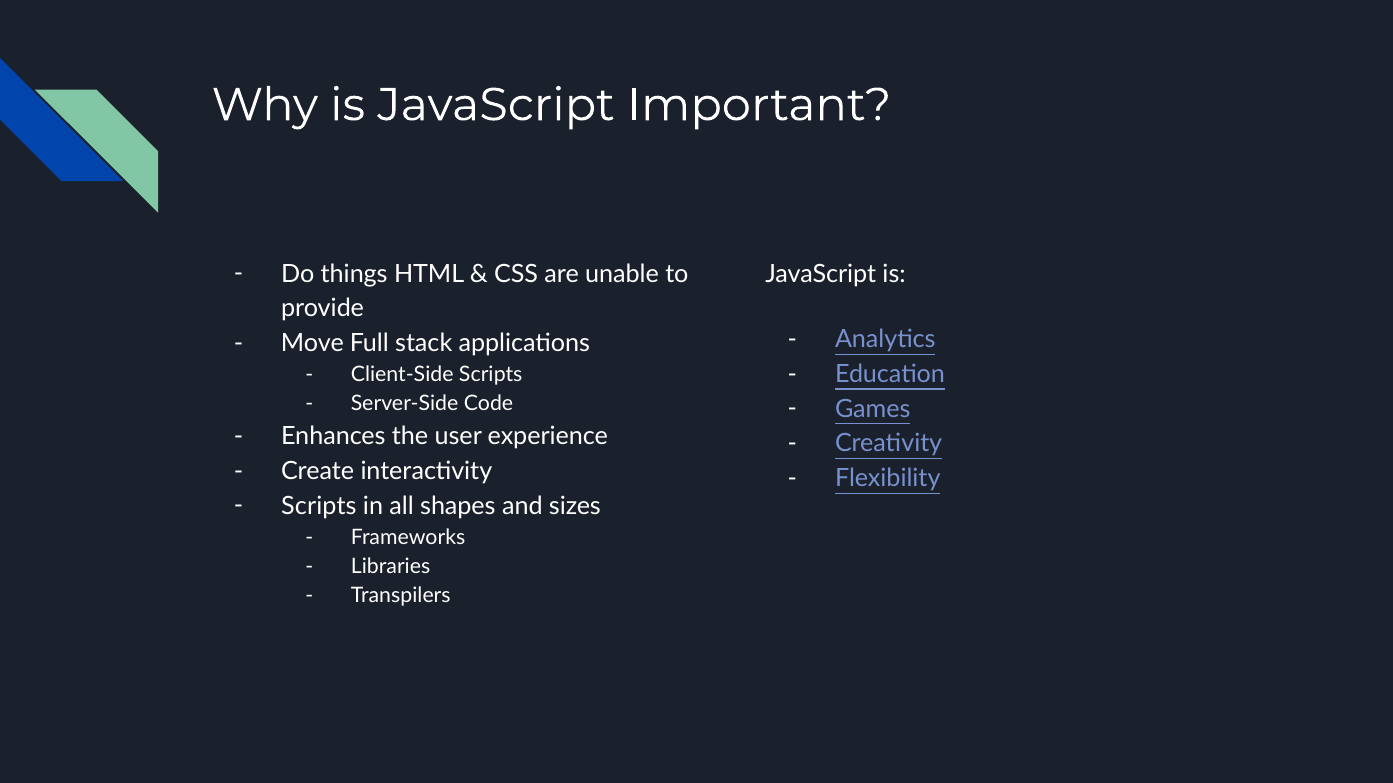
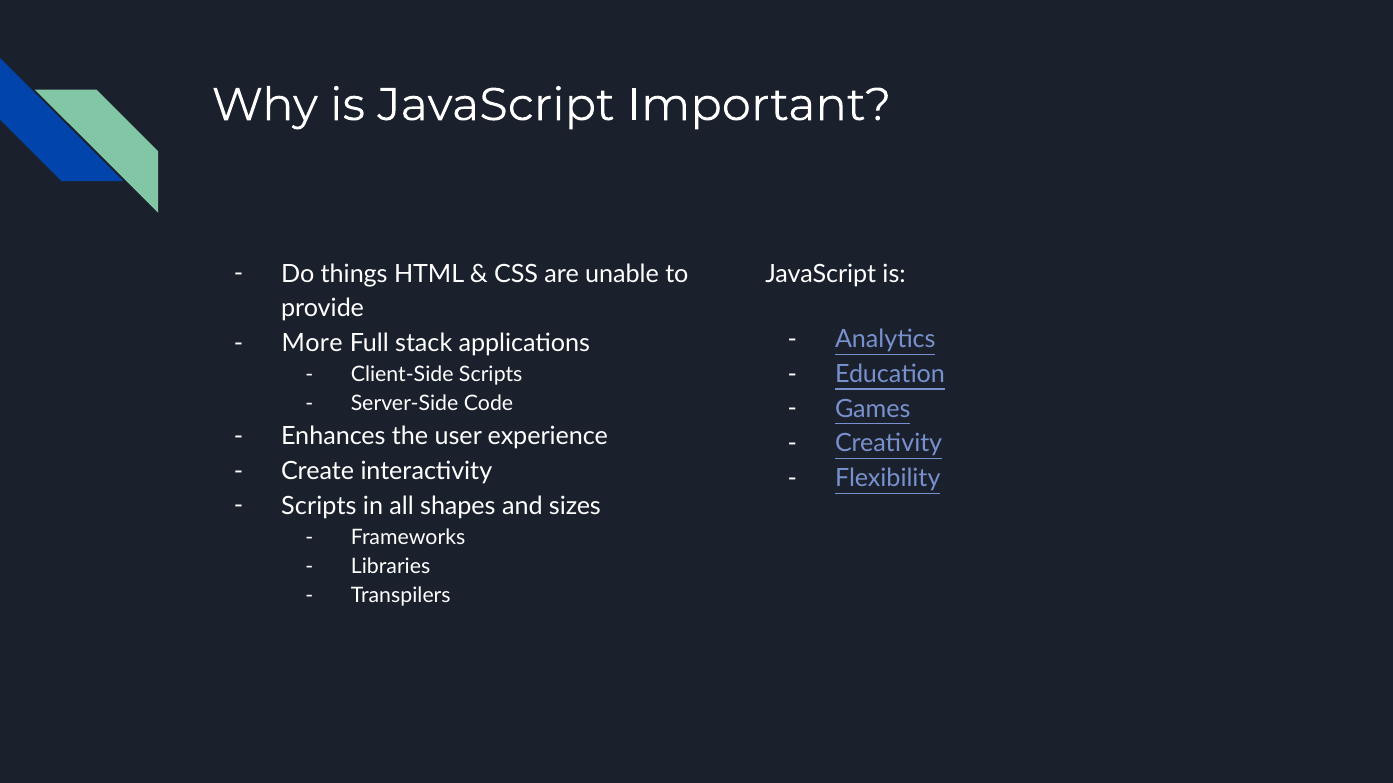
Move: Move -> More
